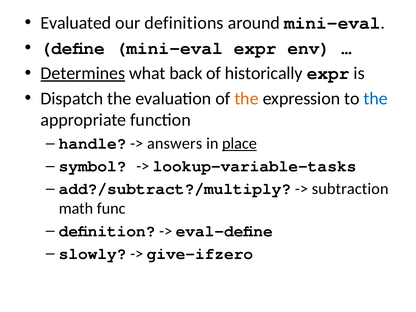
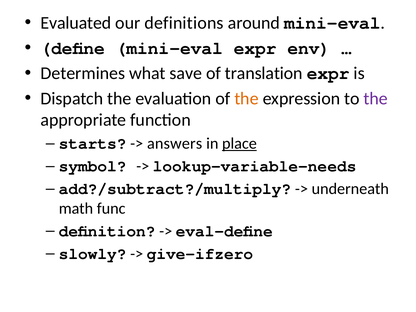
Determines underline: present -> none
back: back -> save
historically: historically -> translation
the at (376, 99) colour: blue -> purple
handle: handle -> starts
lookup-variable-tasks: lookup-variable-tasks -> lookup-variable-needs
subtraction: subtraction -> underneath
